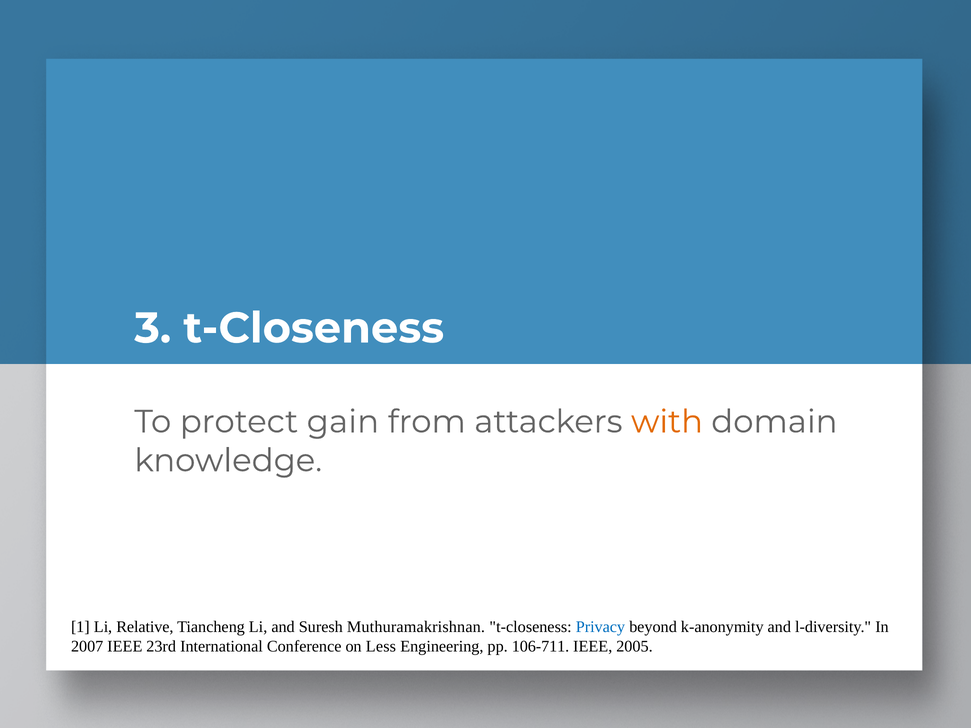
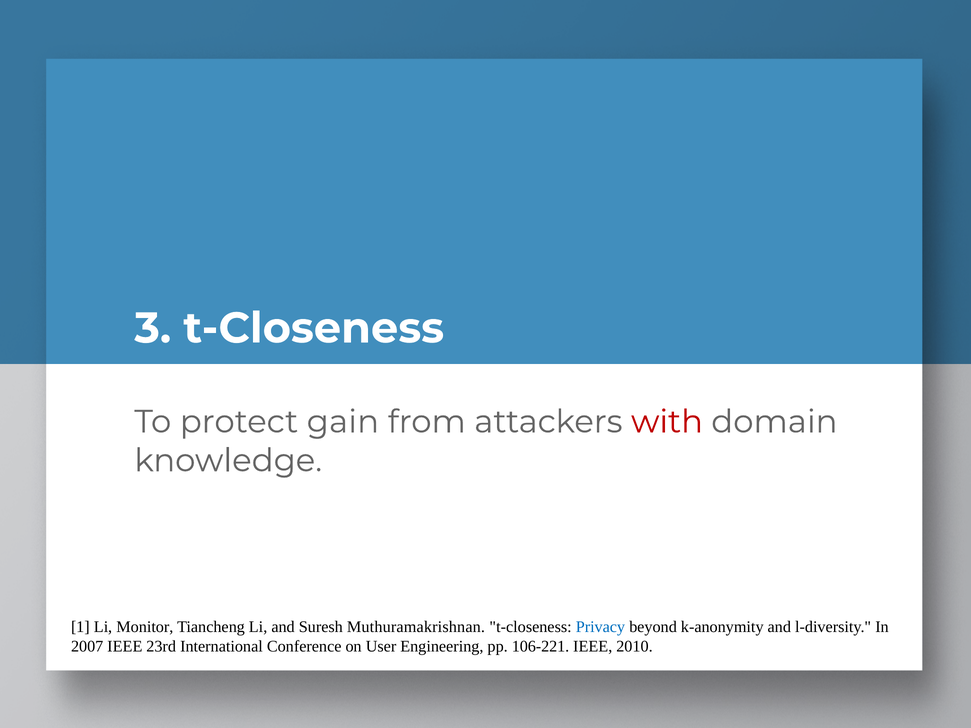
with colour: orange -> red
Relative: Relative -> Monitor
Less: Less -> User
106-711: 106-711 -> 106-221
2005: 2005 -> 2010
